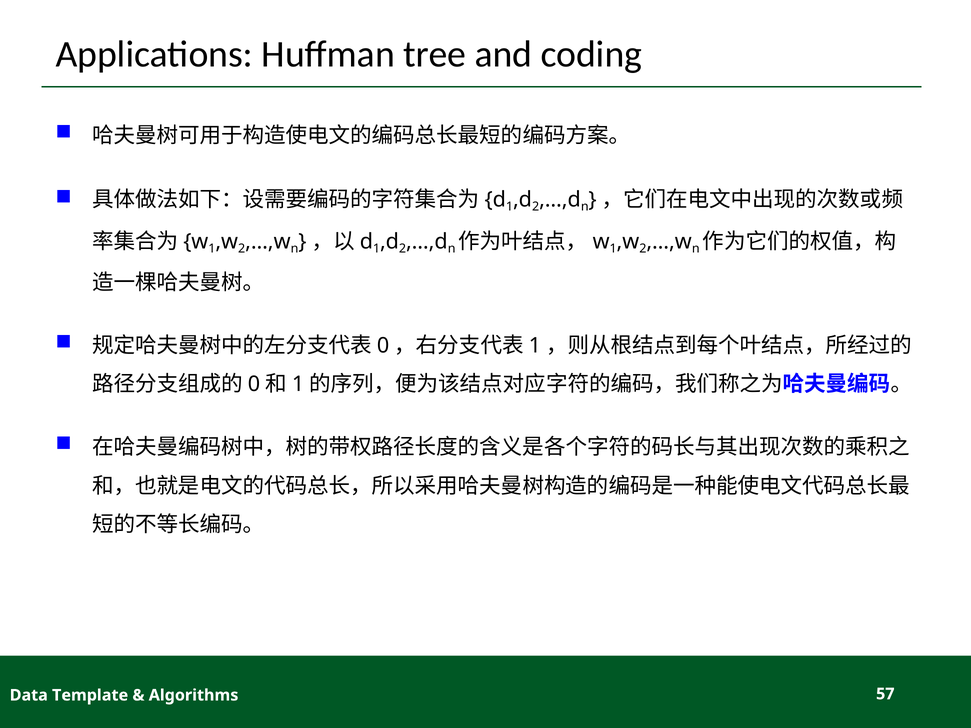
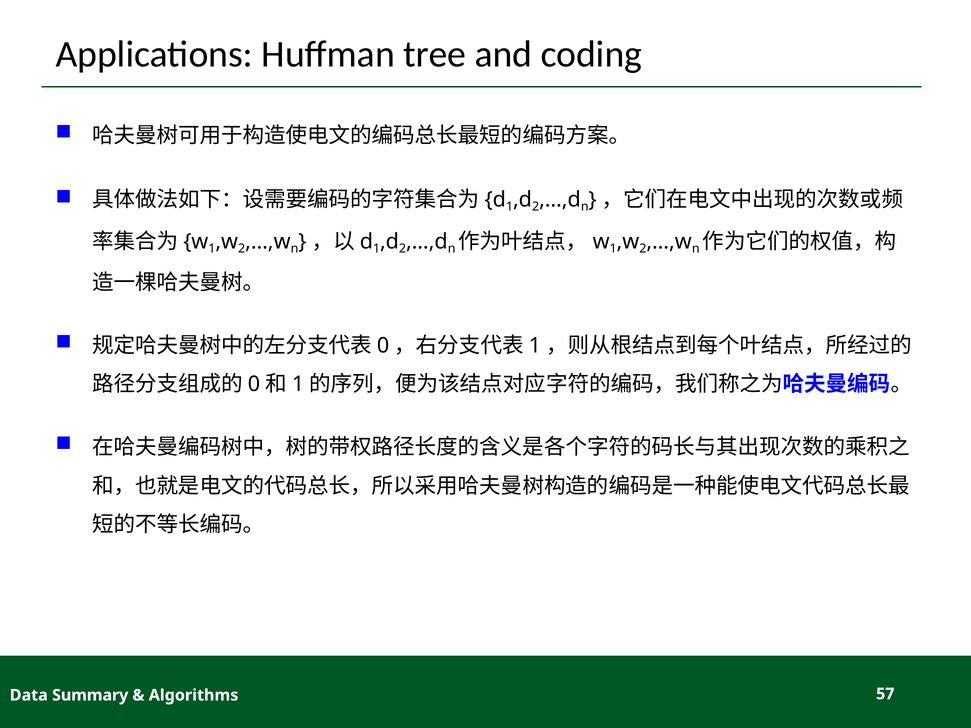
Template: Template -> Summary
